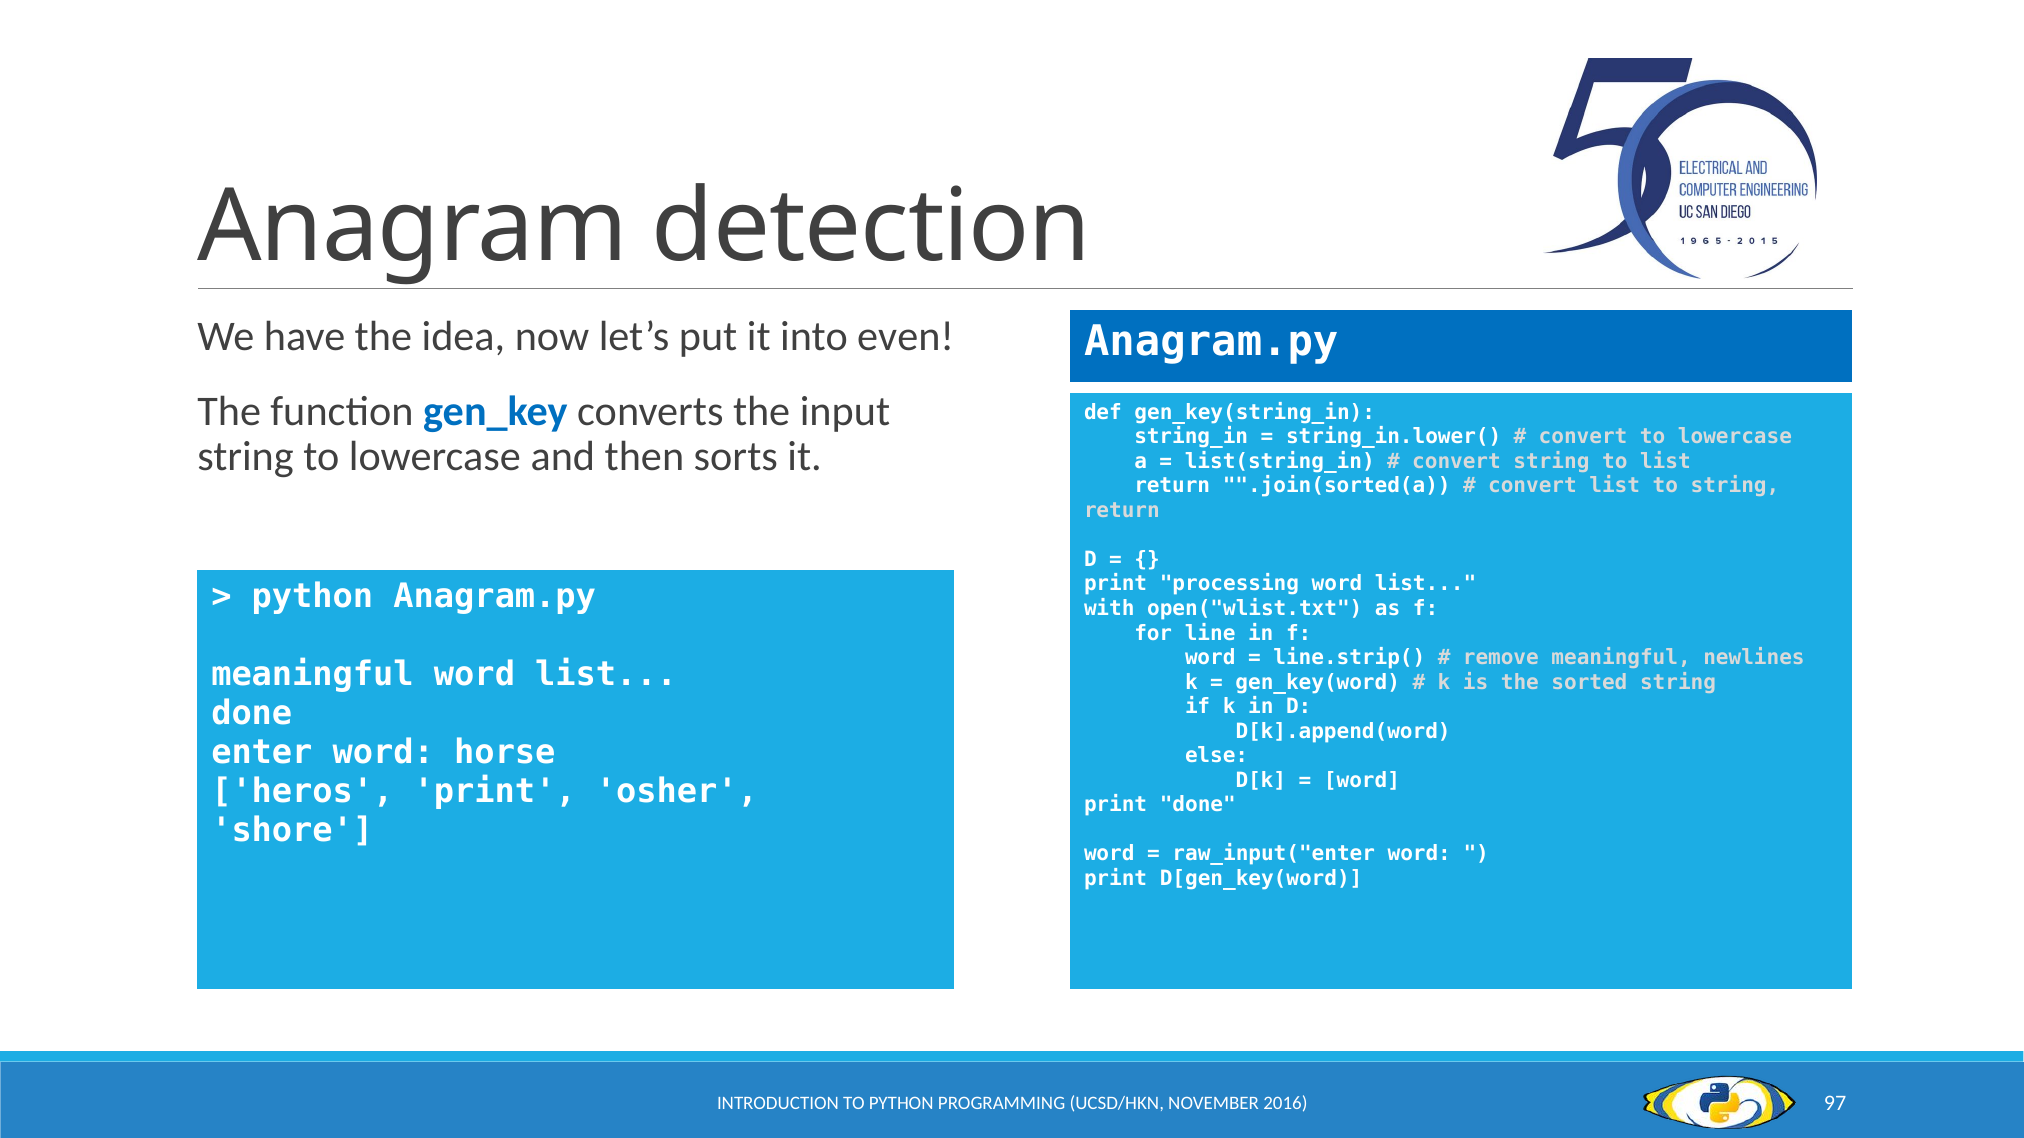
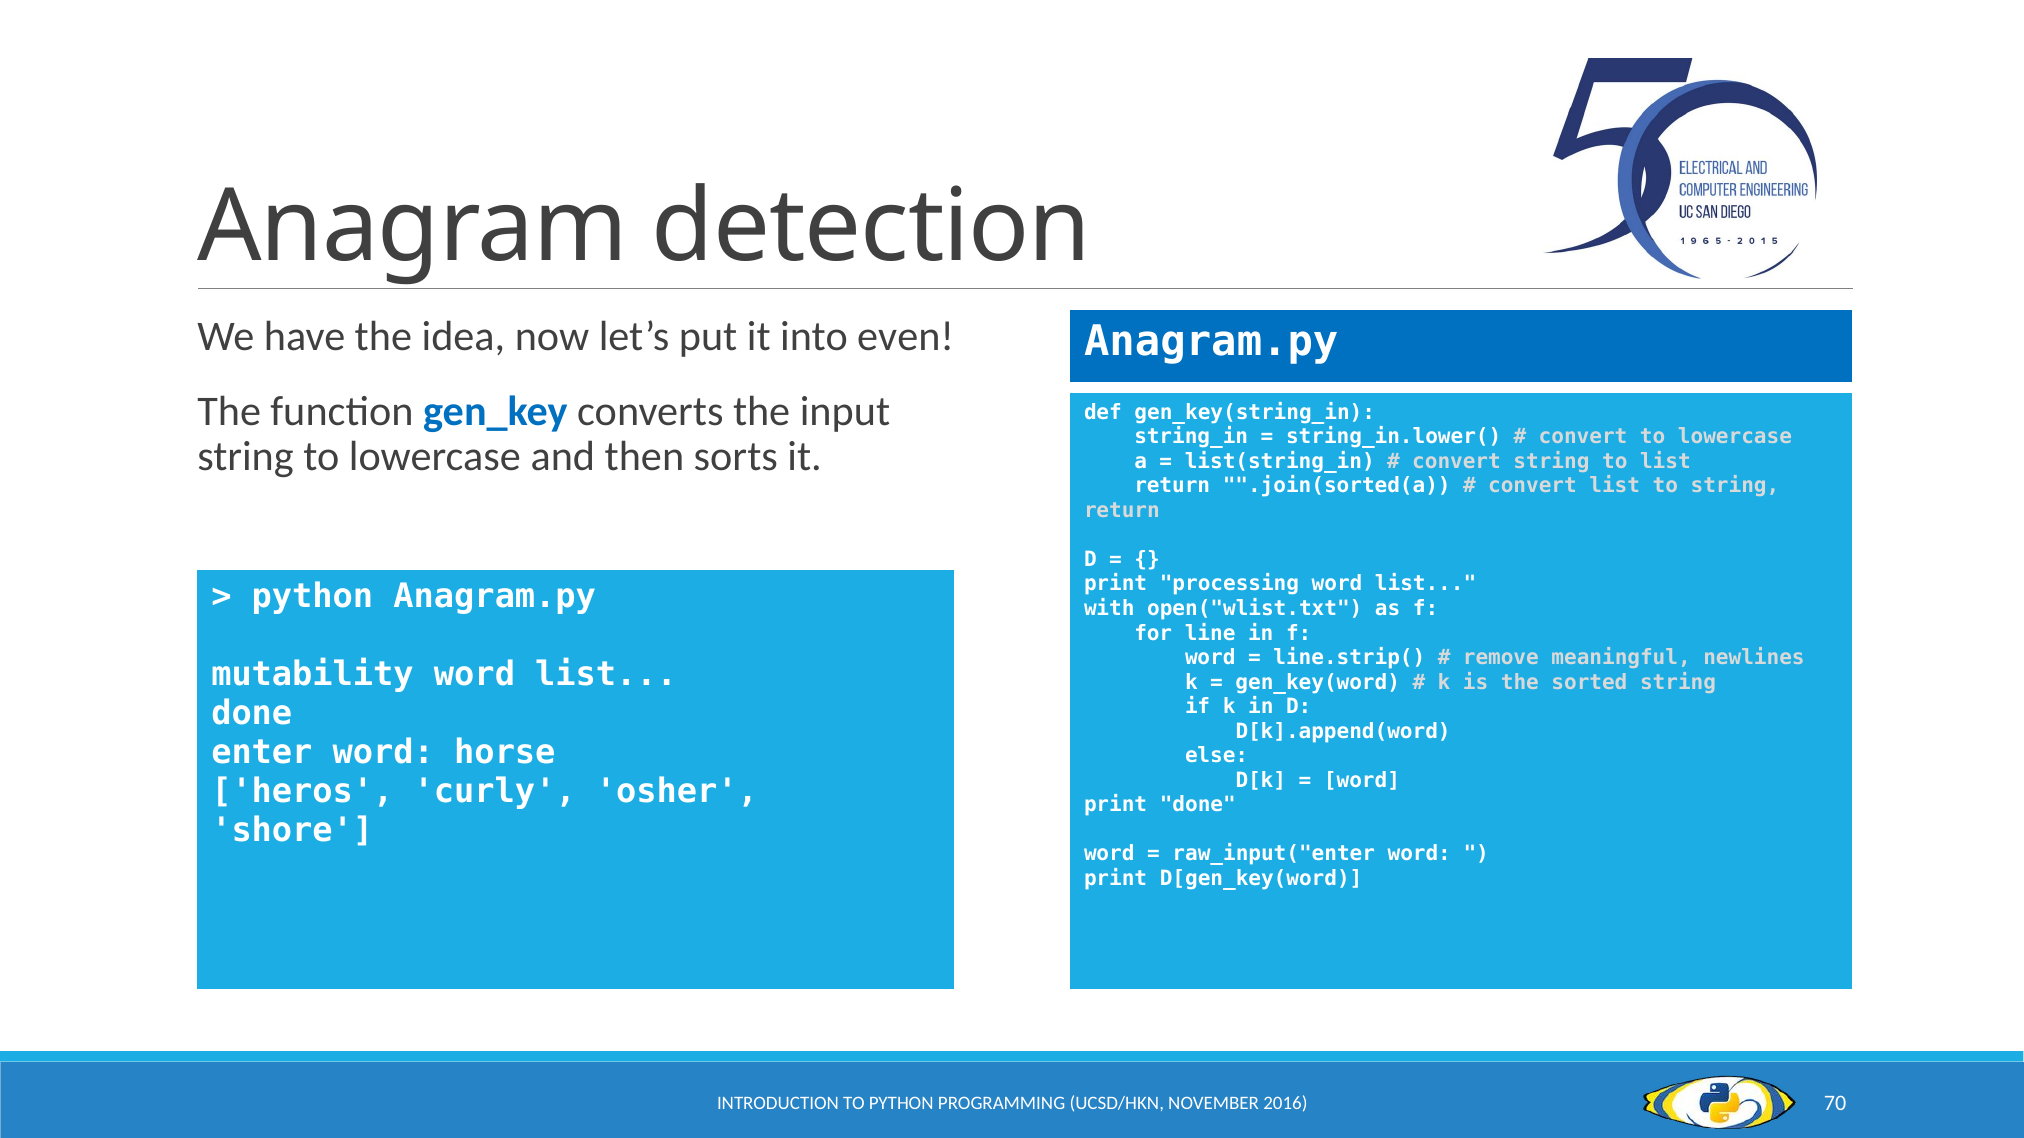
meaningful at (312, 675): meaningful -> mutability
heros print: print -> curly
97: 97 -> 70
